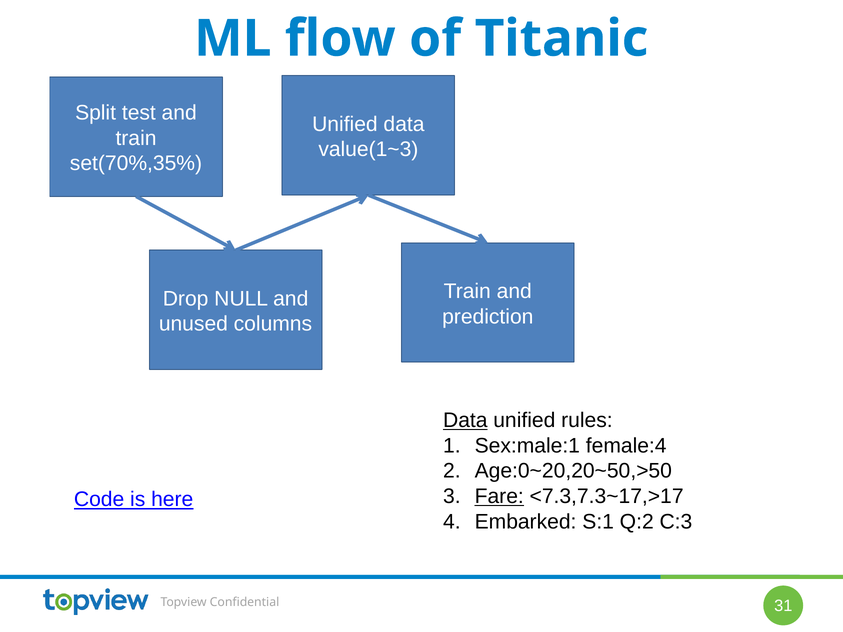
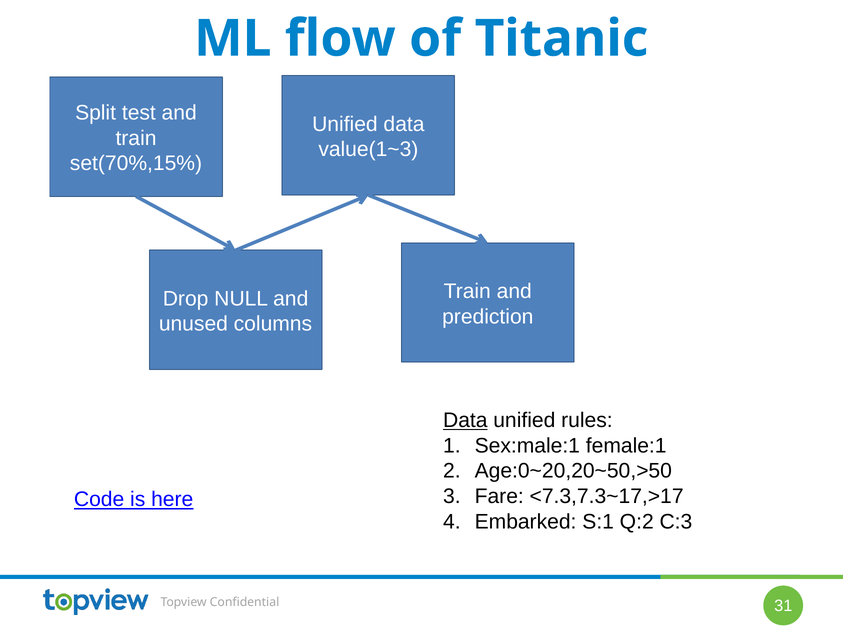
set(70%,35%: set(70%,35% -> set(70%,15%
female:4: female:4 -> female:1
Fare underline: present -> none
